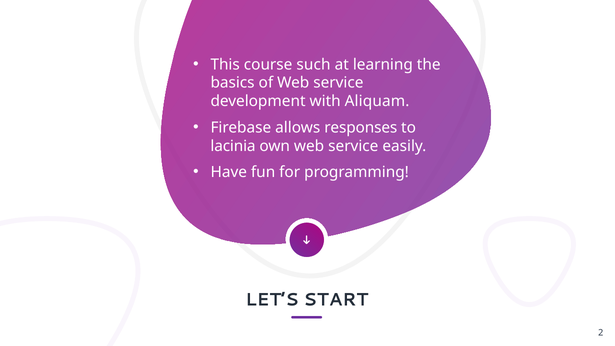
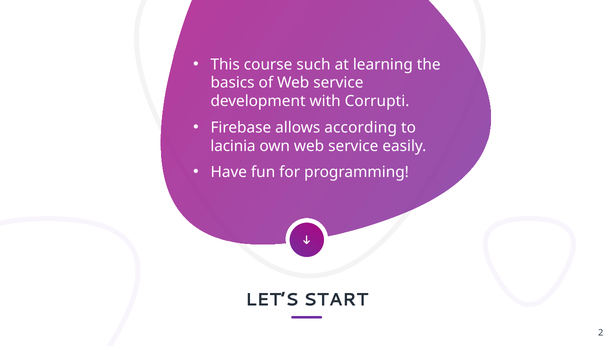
Aliquam: Aliquam -> Corrupti
responses: responses -> according
